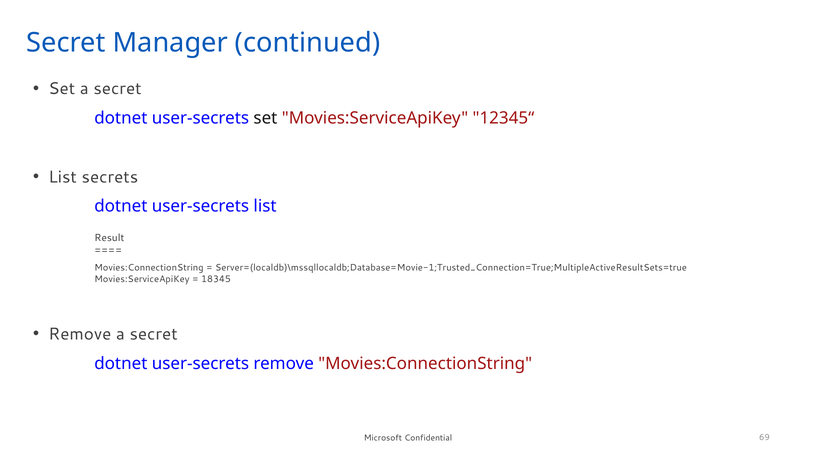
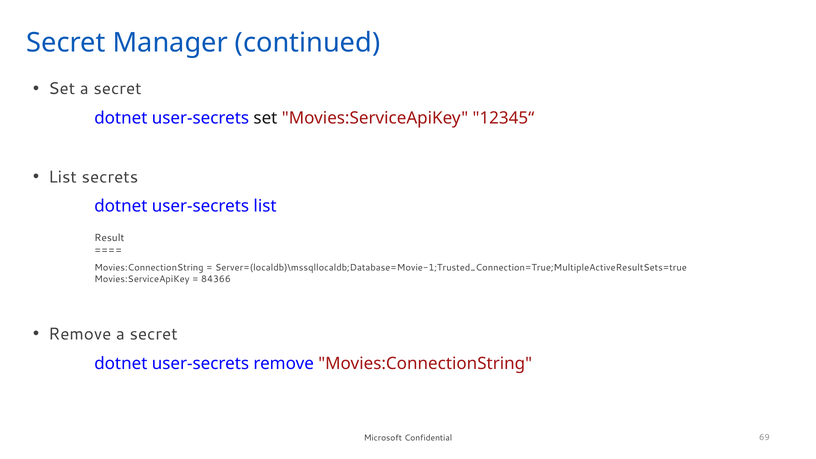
18345: 18345 -> 84366
